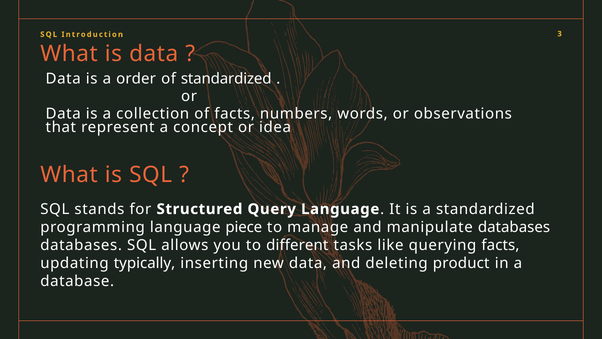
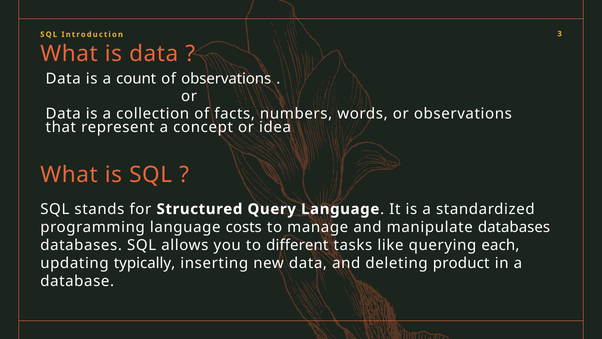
order: order -> count
of standardized: standardized -> observations
piece: piece -> costs
querying facts: facts -> each
